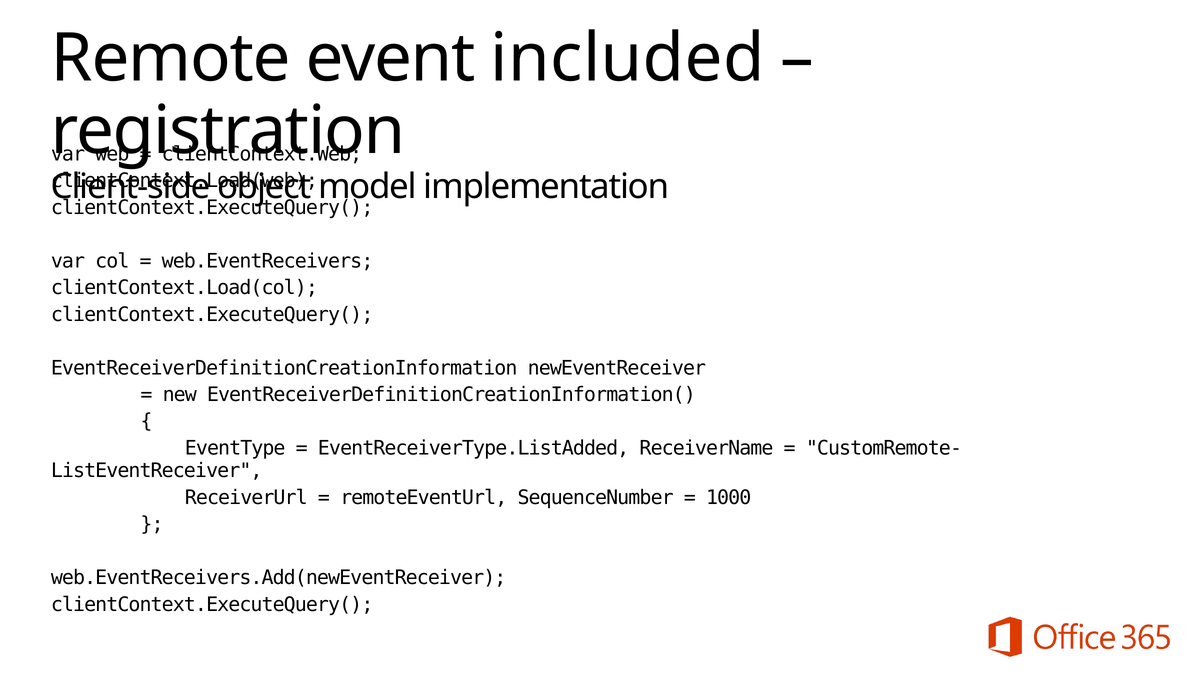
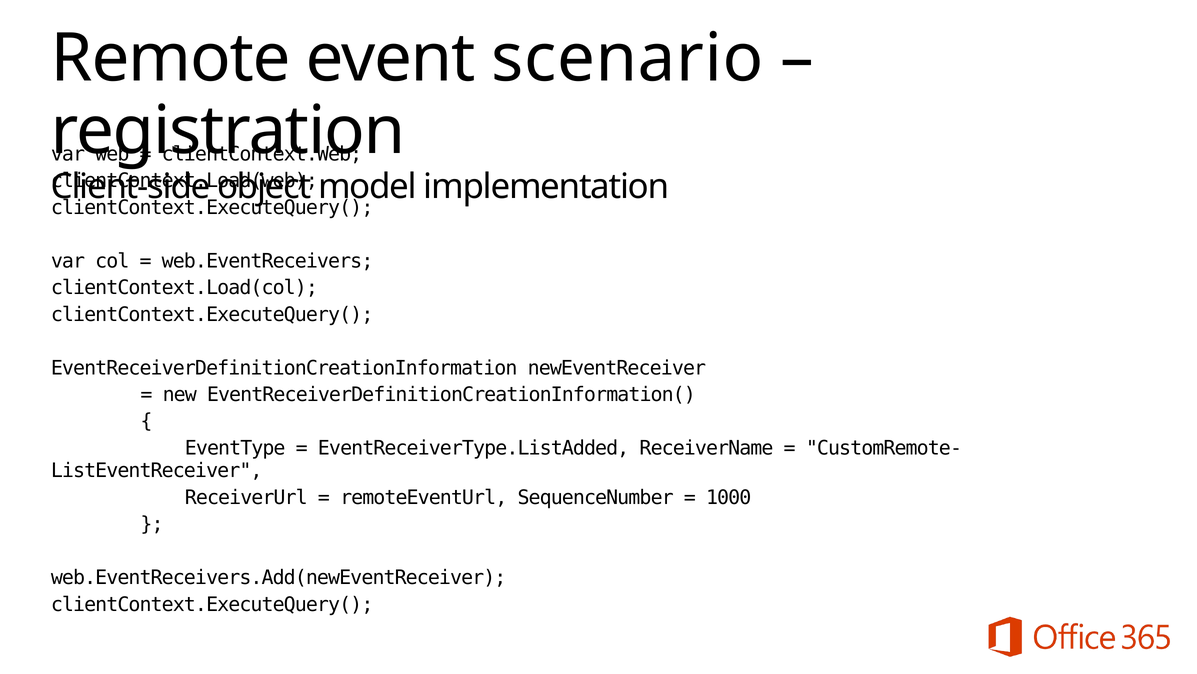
included: included -> scenario
